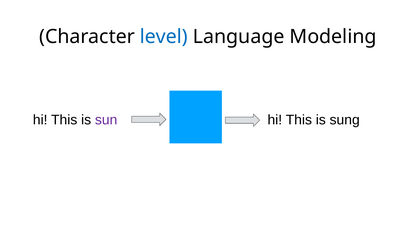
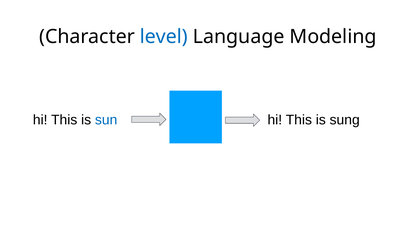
sun colour: purple -> blue
